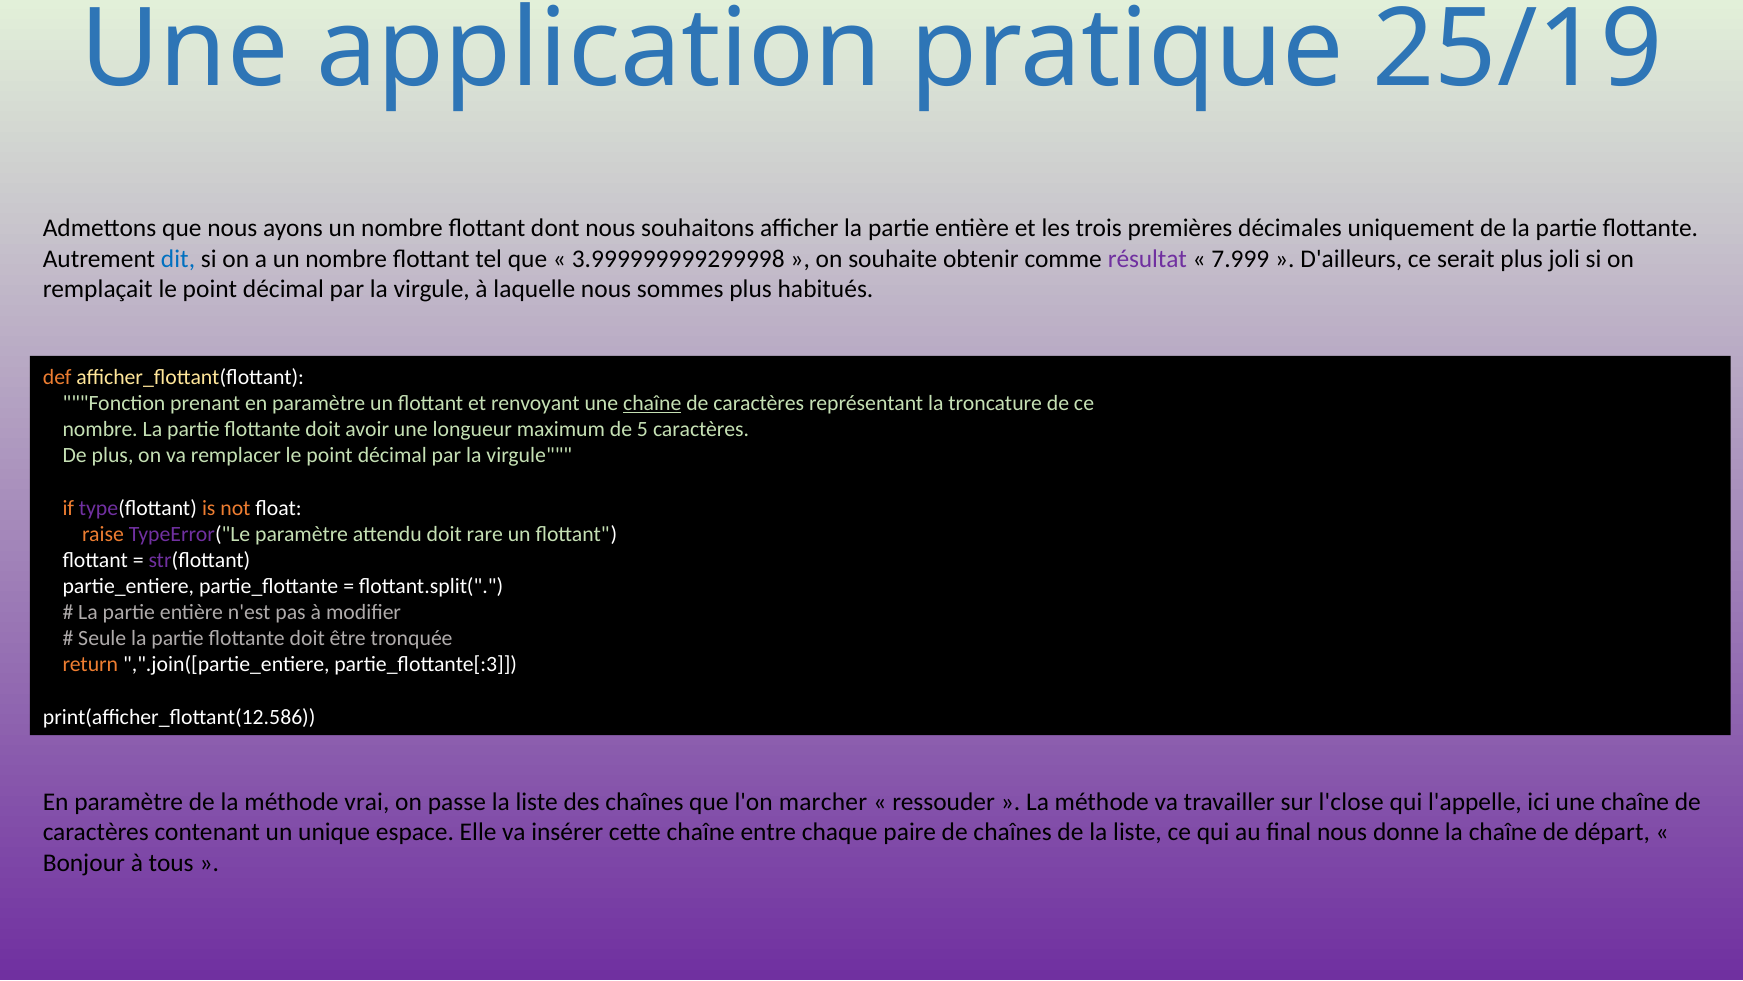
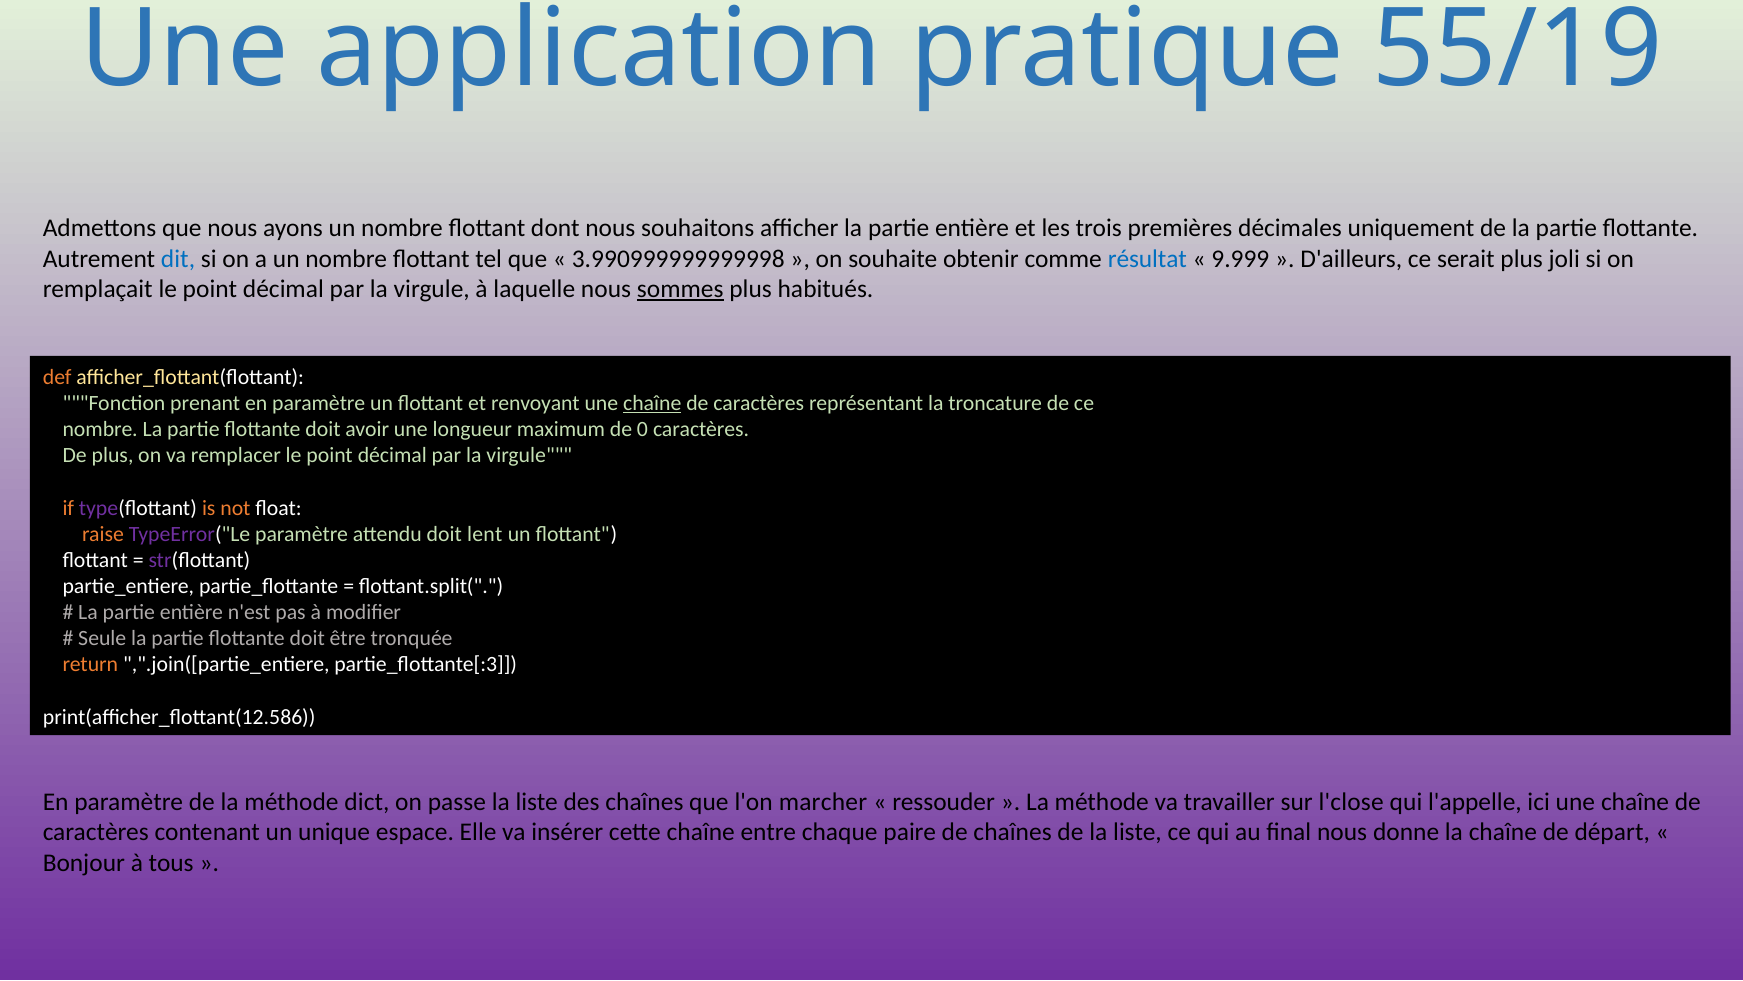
25/19: 25/19 -> 55/19
3.999999999299998: 3.999999999299998 -> 3.990999999999998
résultat colour: purple -> blue
7.999: 7.999 -> 9.999
sommes underline: none -> present
5: 5 -> 0
rare: rare -> lent
vrai: vrai -> dict
